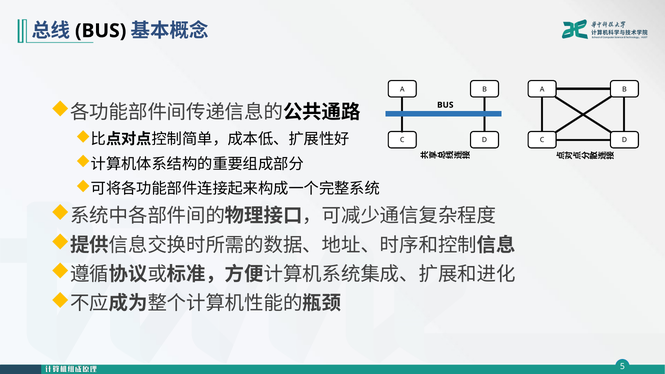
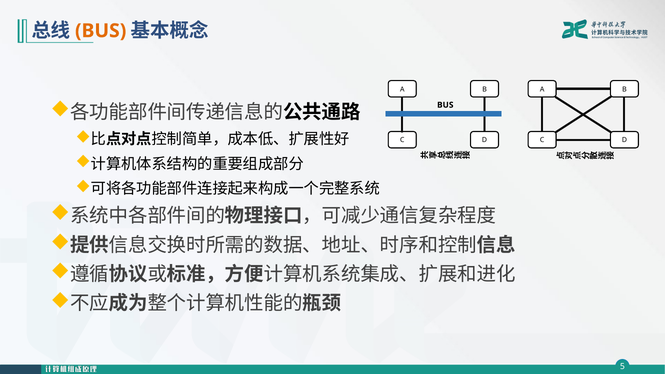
BUS at (101, 31) colour: black -> orange
